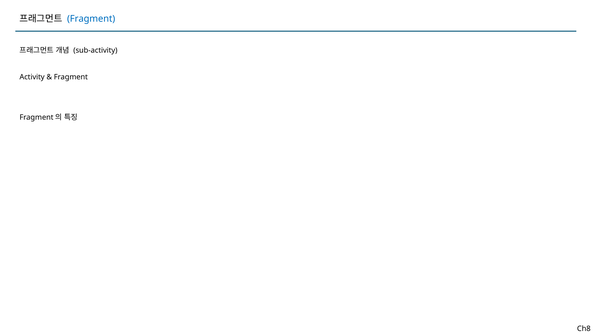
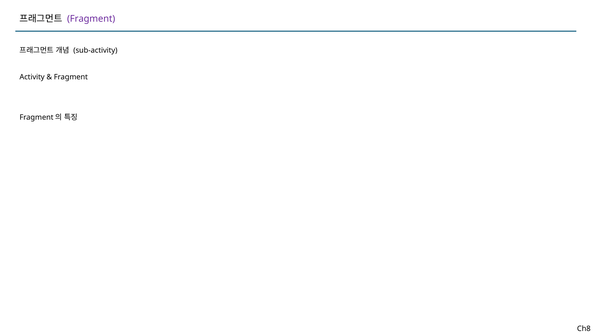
Fragment at (91, 19) colour: blue -> purple
